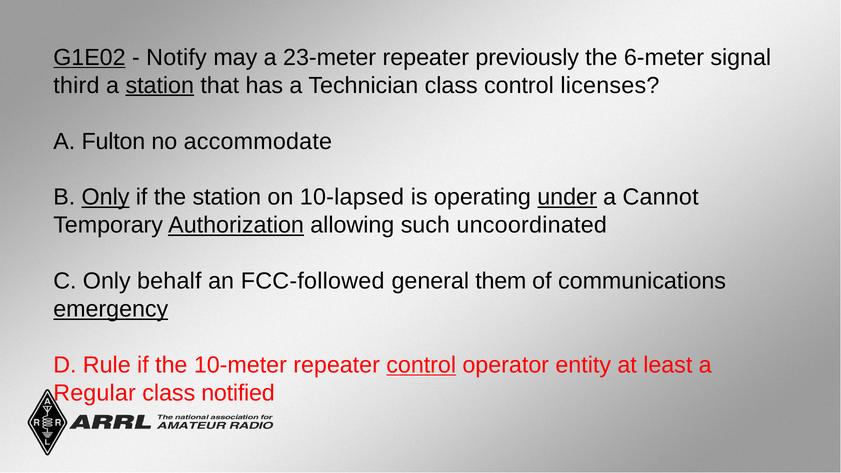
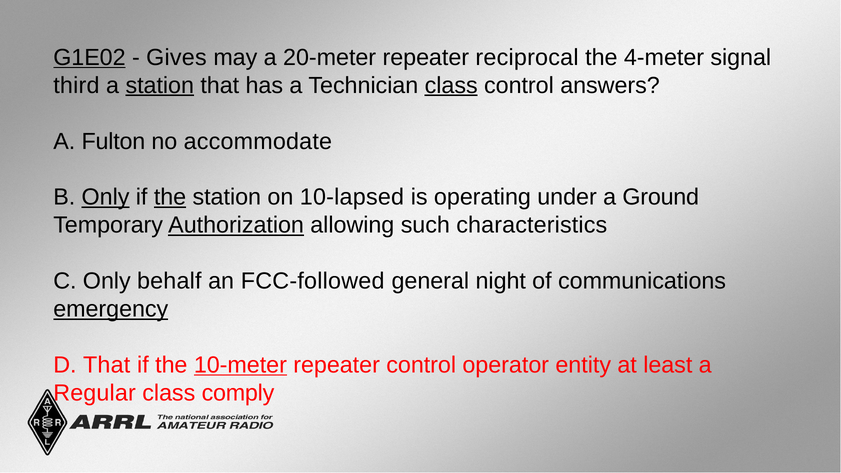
Notify: Notify -> Gives
23-meter: 23-meter -> 20-meter
previously: previously -> reciprocal
6-meter: 6-meter -> 4-meter
class at (451, 85) underline: none -> present
licenses: licenses -> answers
the at (170, 197) underline: none -> present
under underline: present -> none
Cannot: Cannot -> Ground
uncoordinated: uncoordinated -> characteristics
them: them -> night
D Rule: Rule -> That
10-meter underline: none -> present
control at (421, 365) underline: present -> none
notified: notified -> comply
